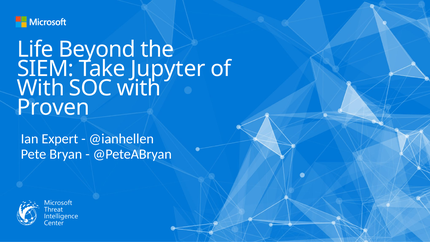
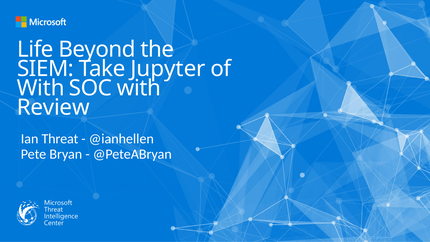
Proven: Proven -> Review
Expert: Expert -> Threat
